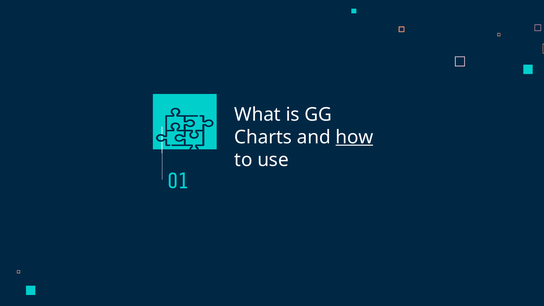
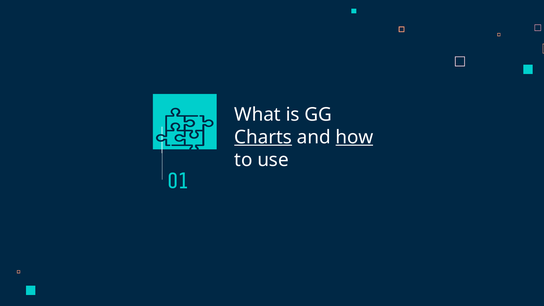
Charts underline: none -> present
